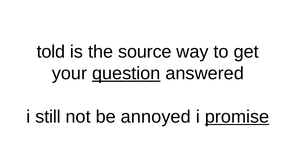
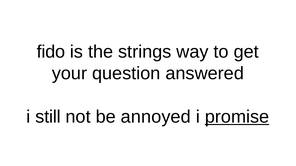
told: told -> fido
source: source -> strings
question underline: present -> none
